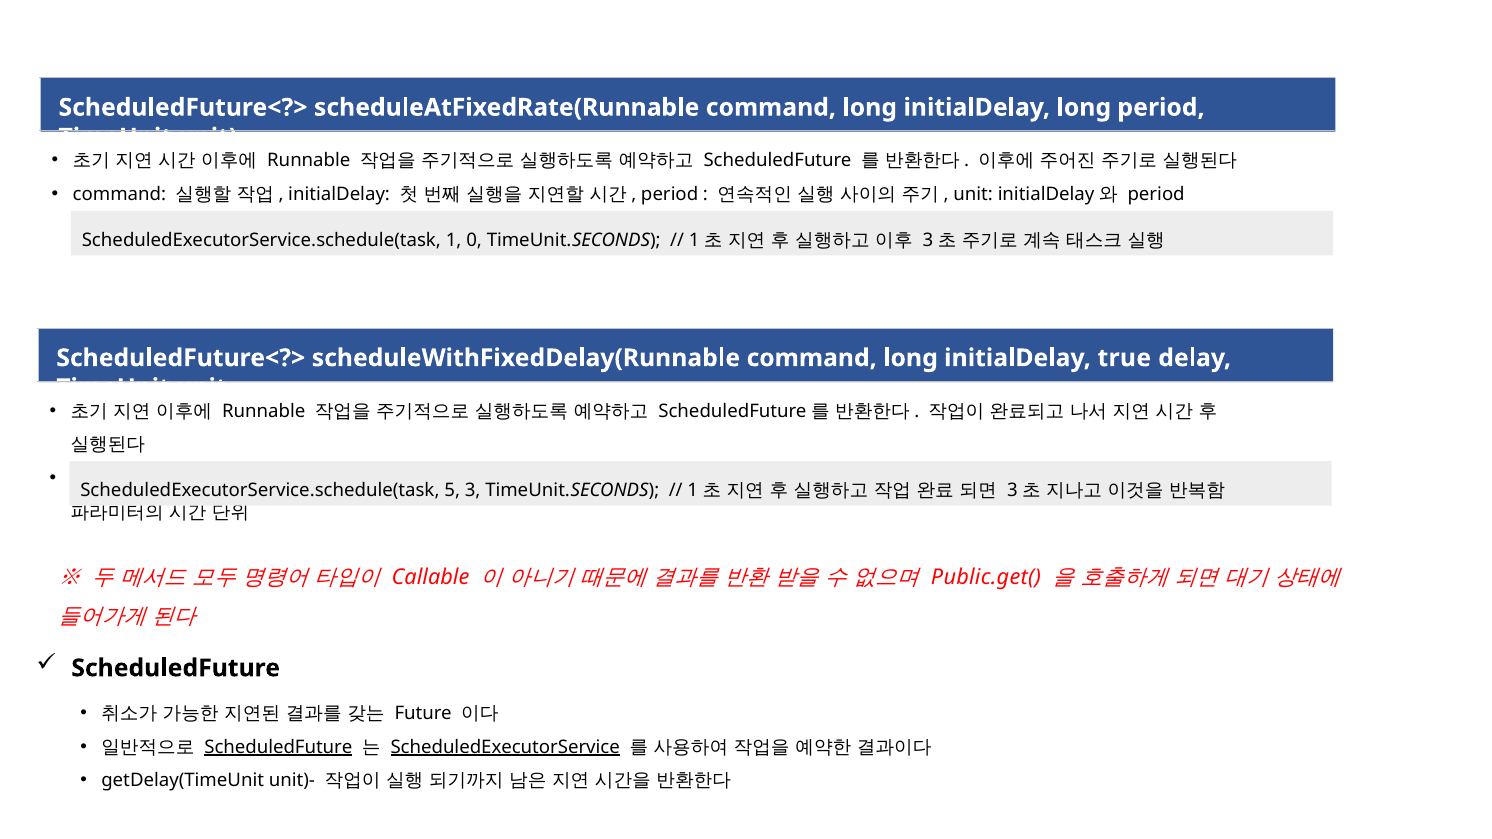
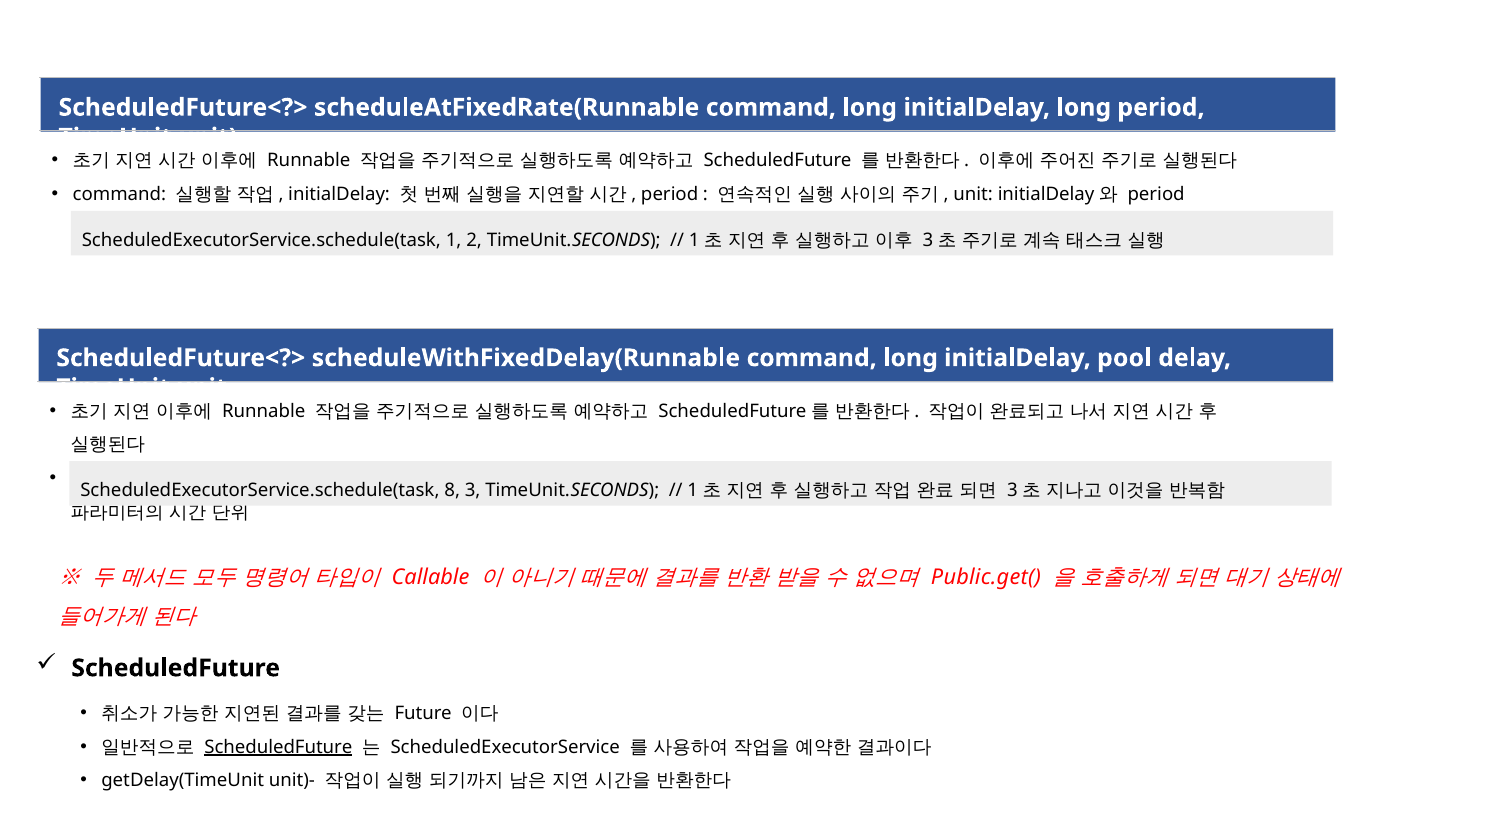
0: 0 -> 2
true: true -> pool
5: 5 -> 8
ScheduledExecutorService underline: present -> none
